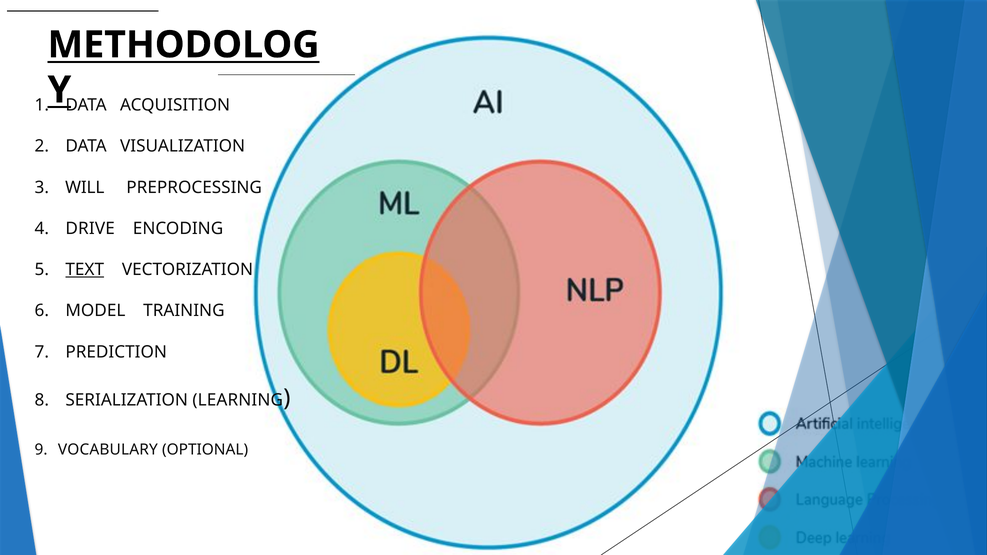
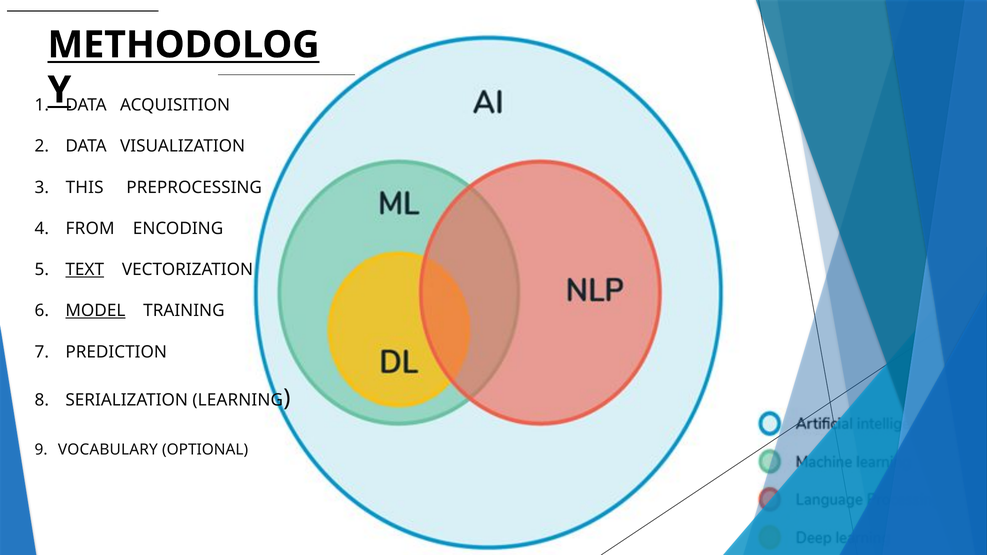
WILL: WILL -> THIS
DRIVE: DRIVE -> FROM
MODEL underline: none -> present
